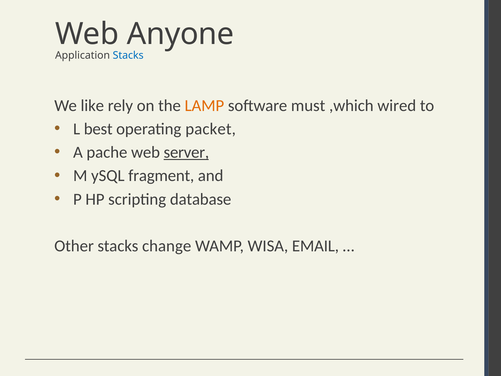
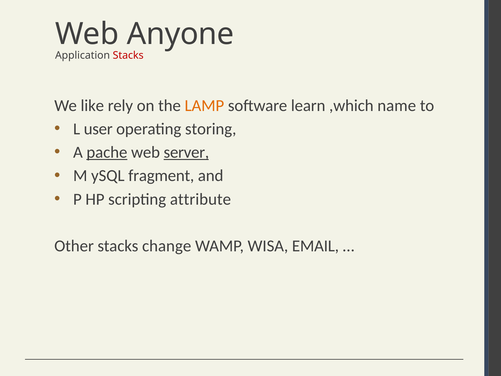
Stacks at (128, 55) colour: blue -> red
must: must -> learn
wired: wired -> name
best: best -> user
packet: packet -> storing
pache underline: none -> present
database: database -> attribute
